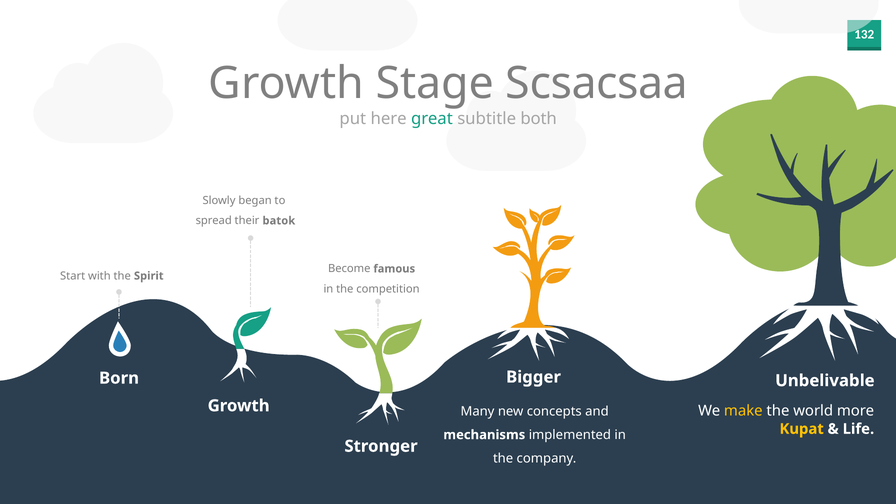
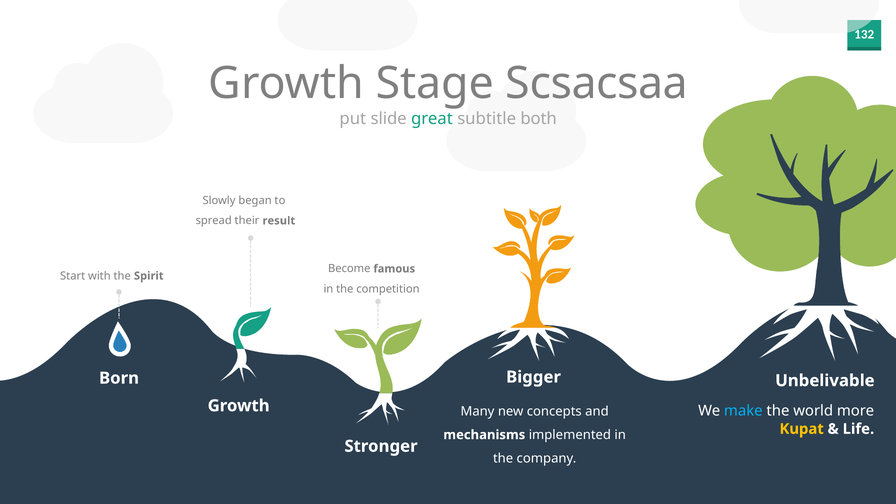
here: here -> slide
batok: batok -> result
make colour: yellow -> light blue
